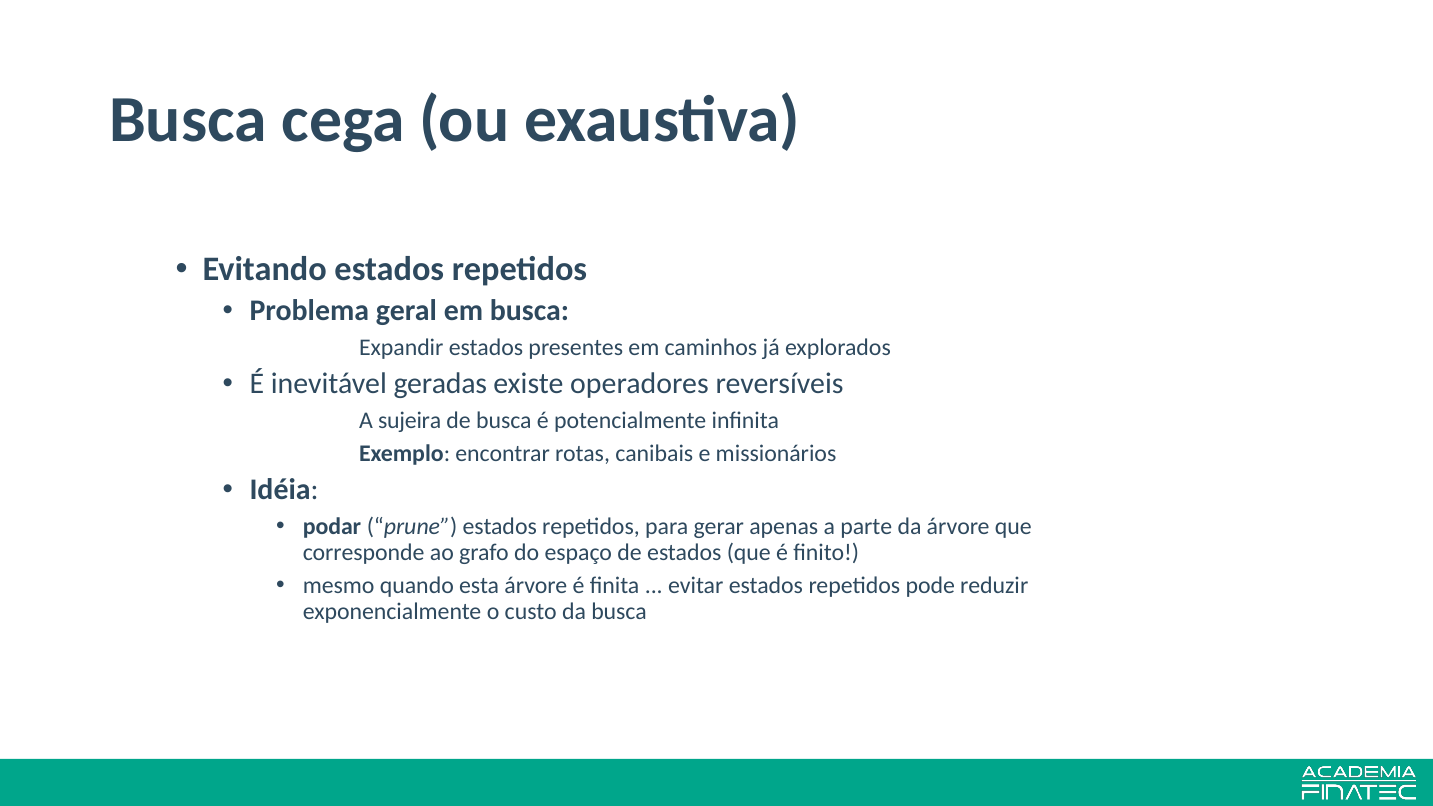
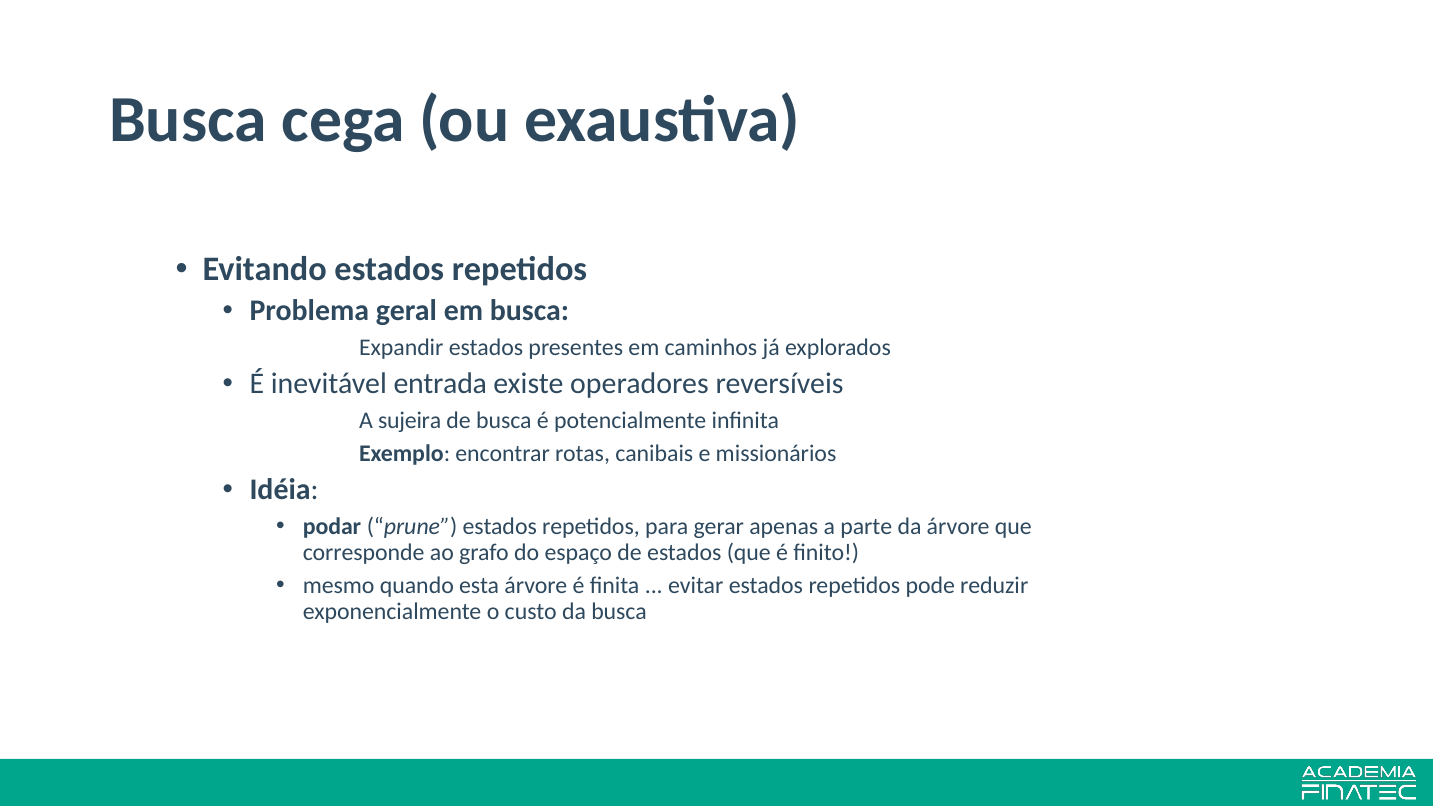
geradas: geradas -> entrada
